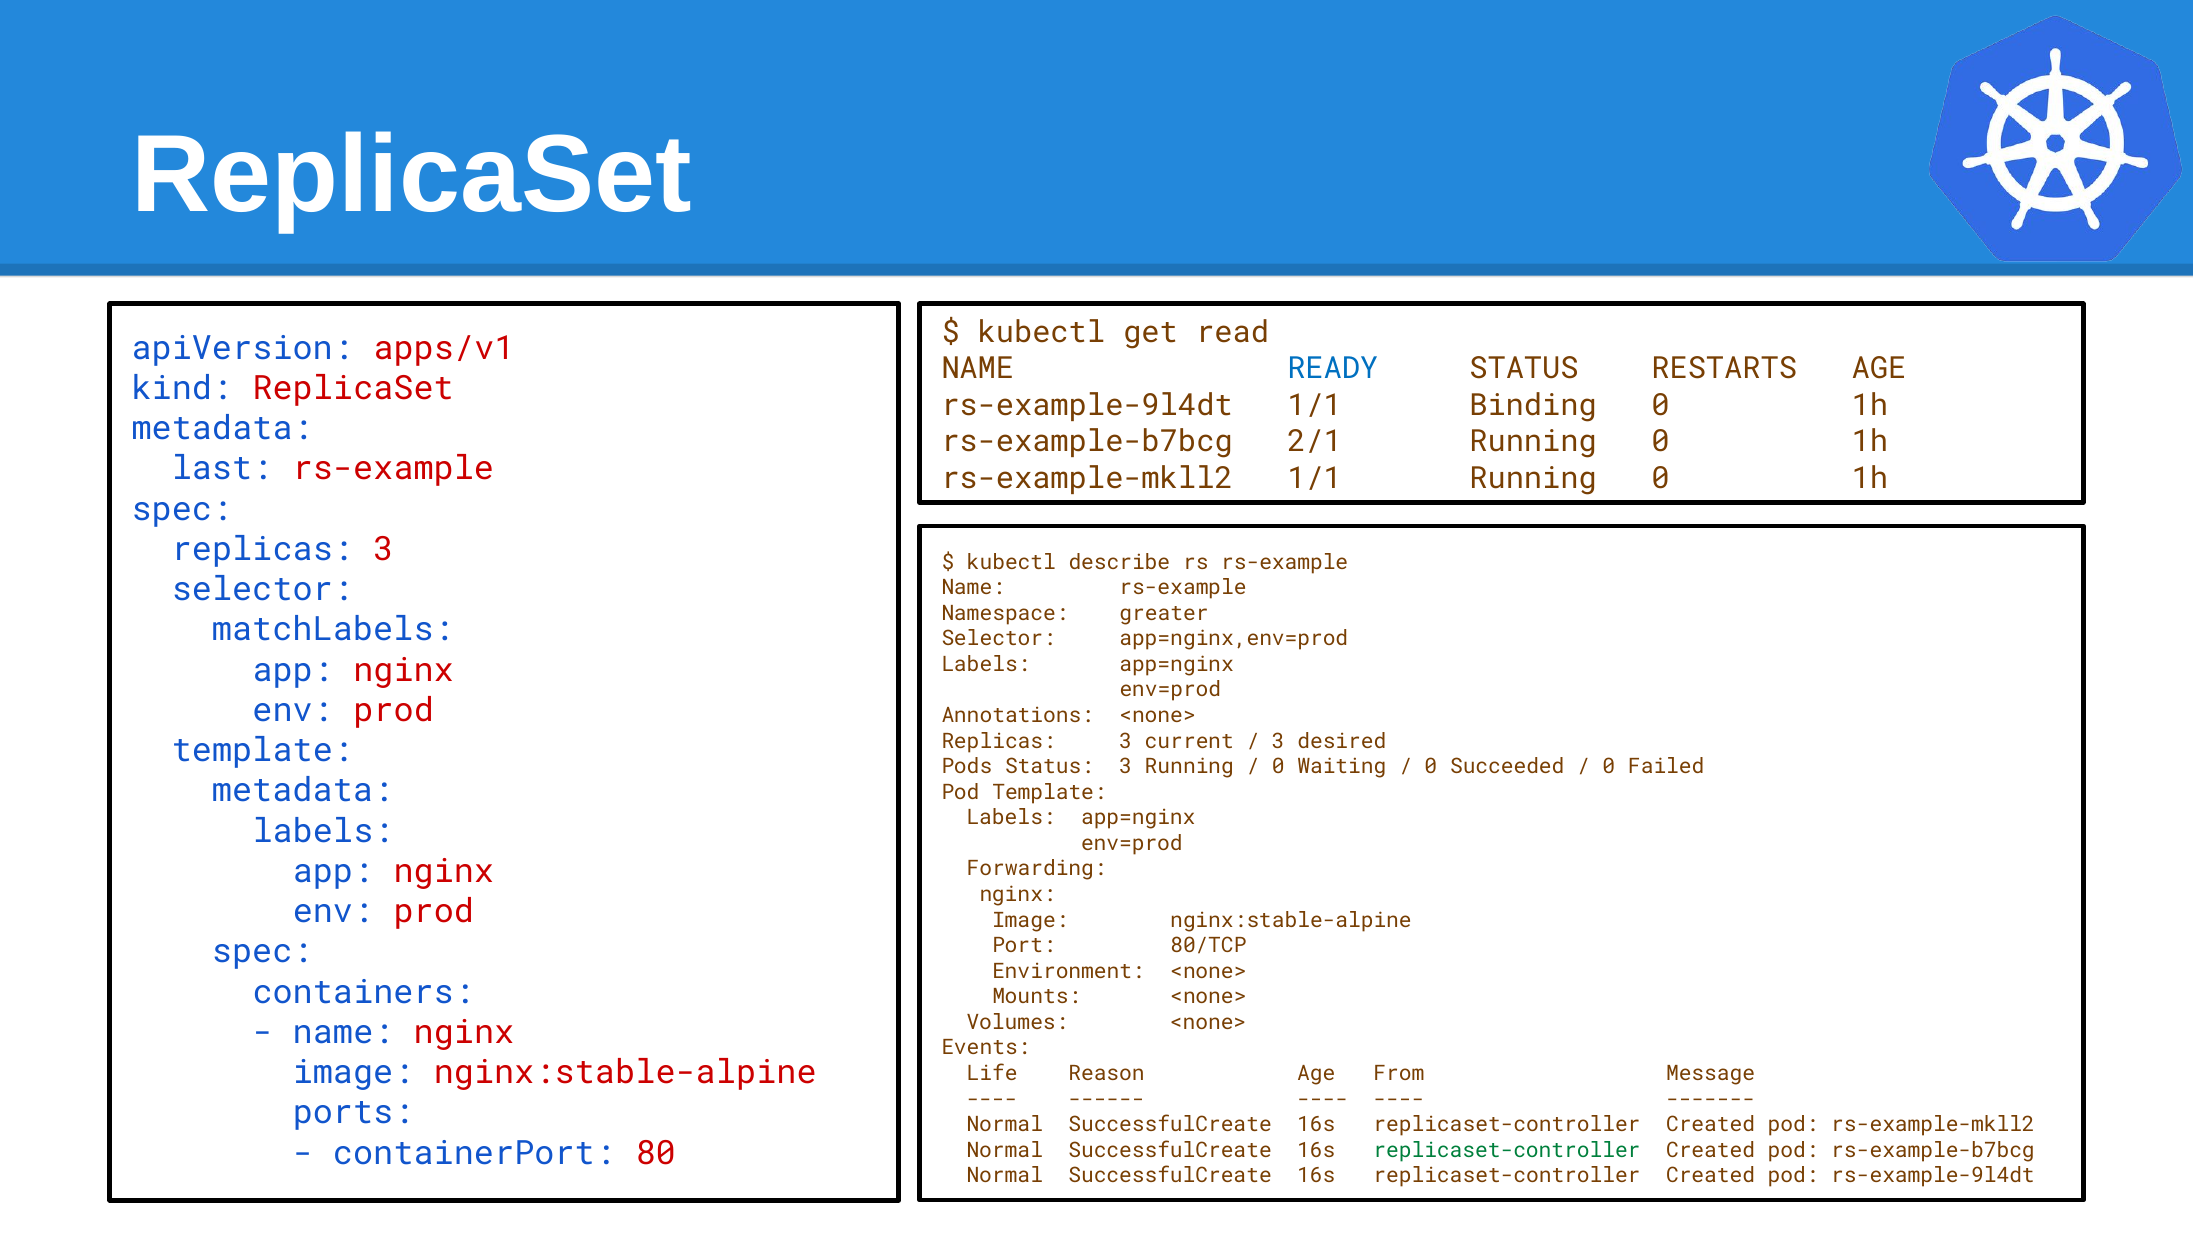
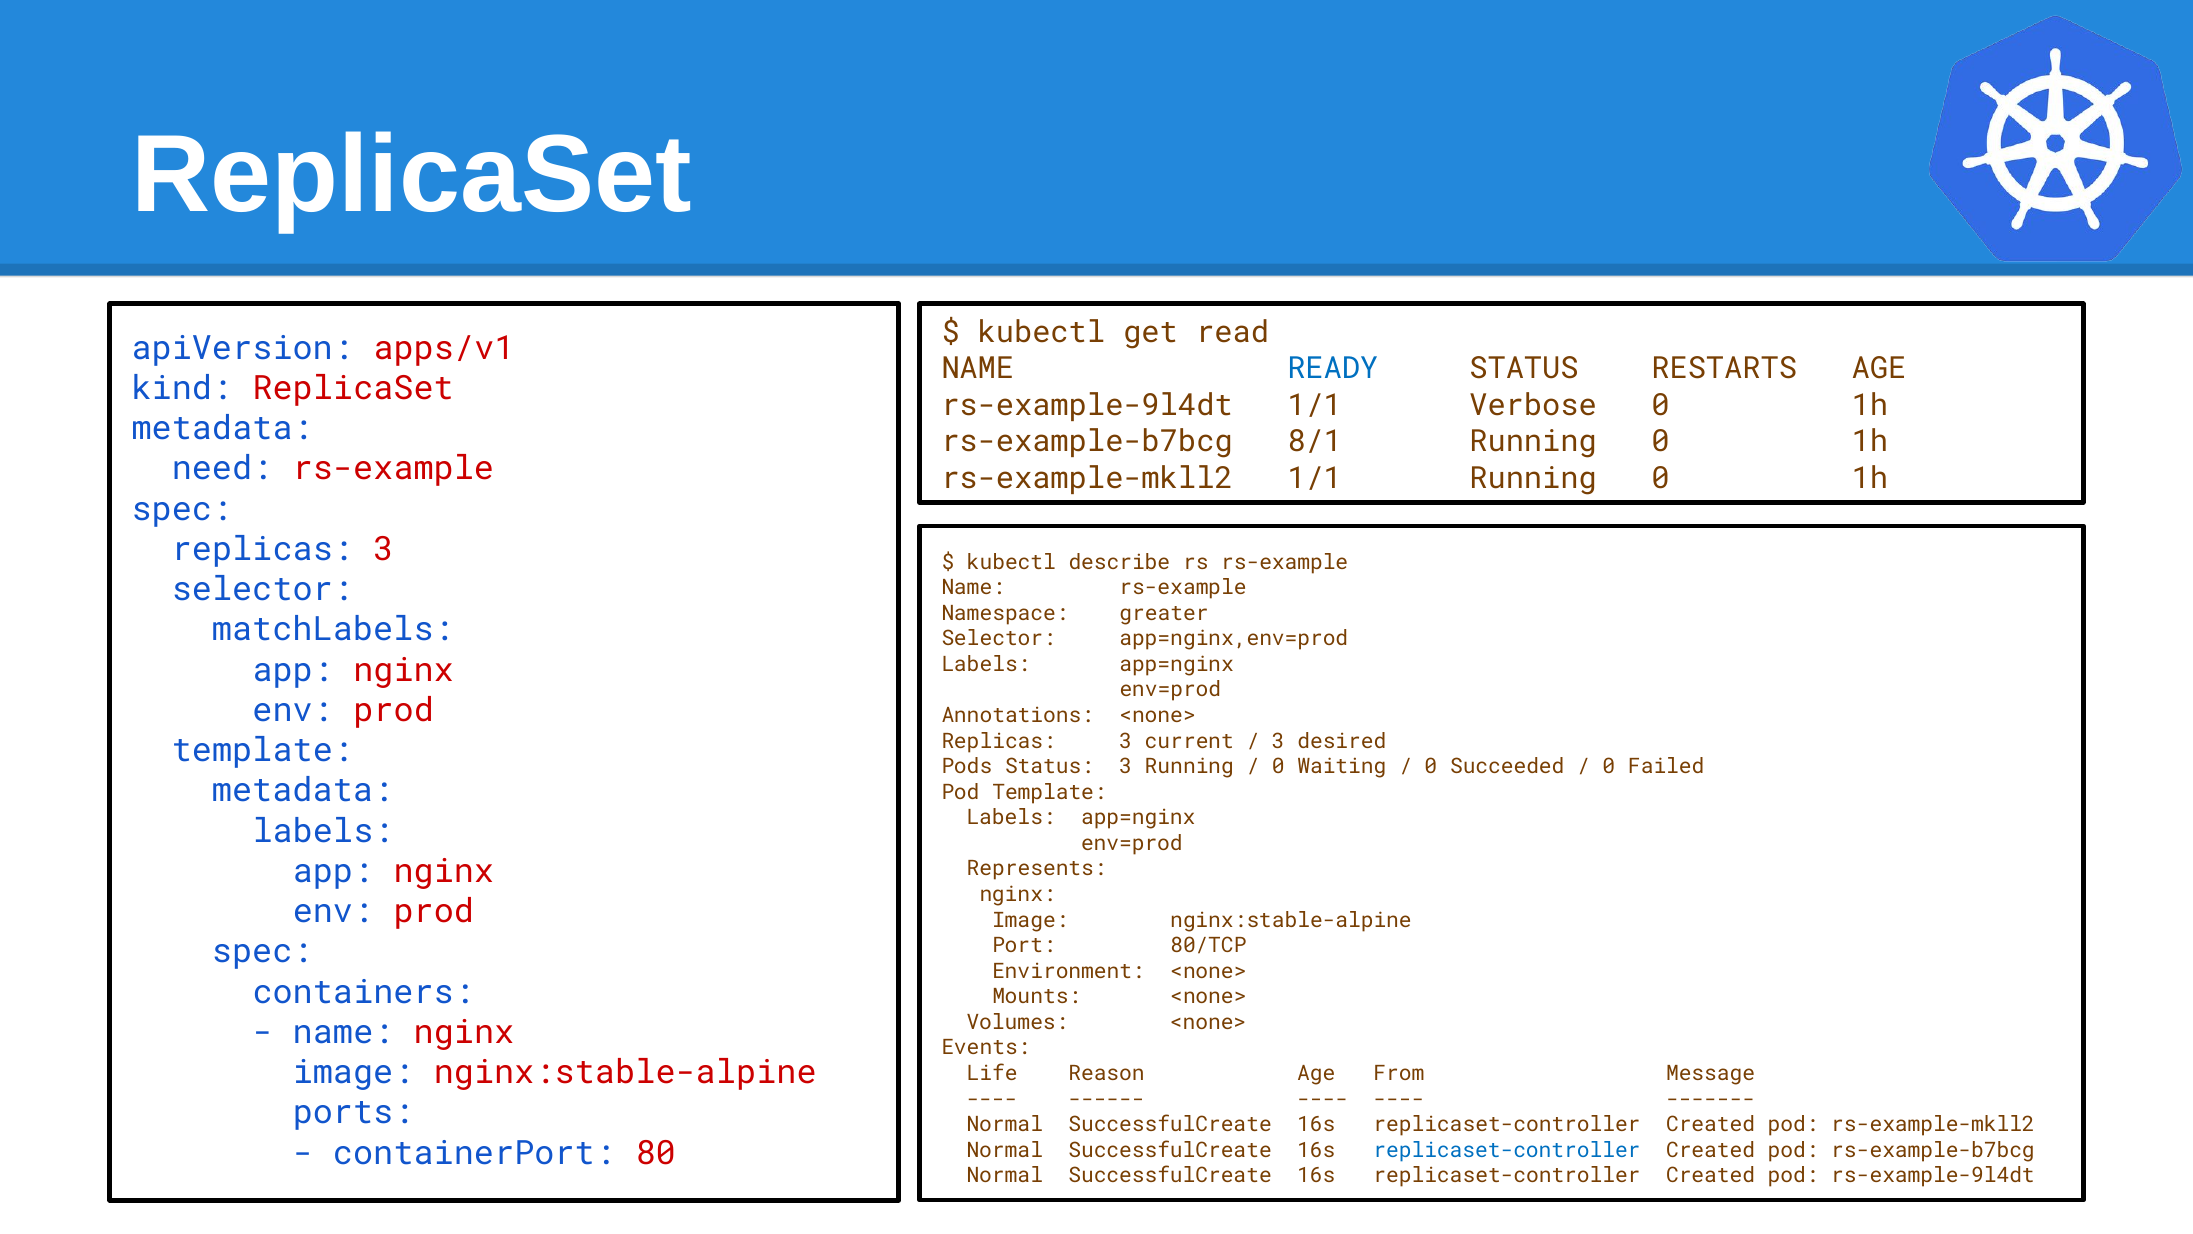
Binding: Binding -> Verbose
2/1: 2/1 -> 8/1
last: last -> need
Forwarding: Forwarding -> Represents
replicaset-controller at (1507, 1150) colour: green -> blue
